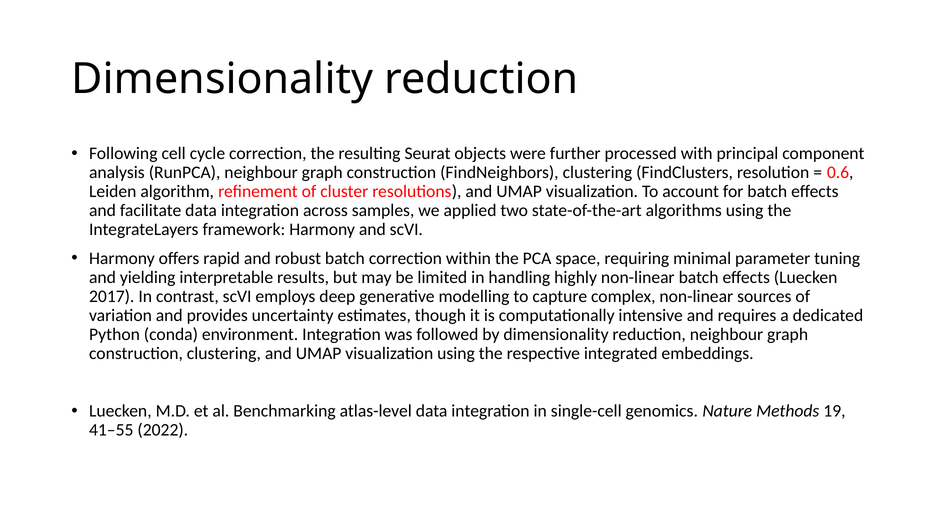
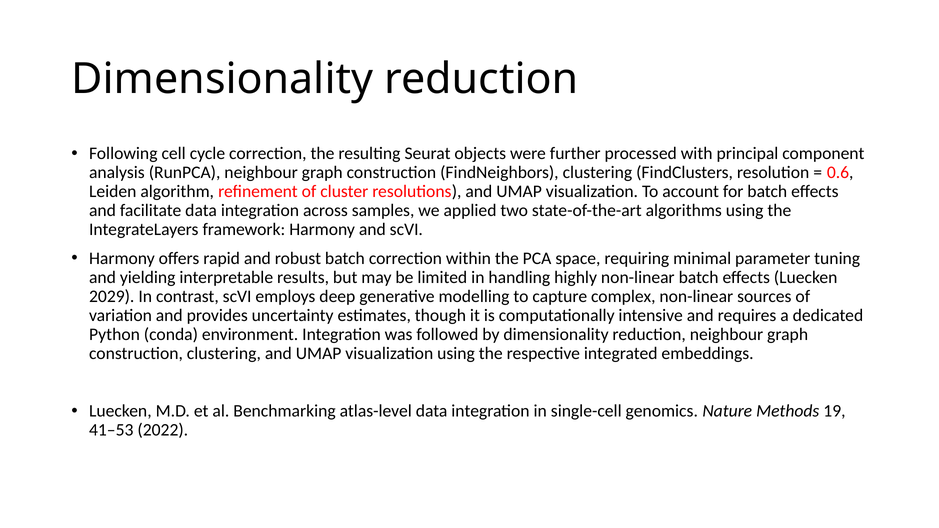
2017: 2017 -> 2029
41–55: 41–55 -> 41–53
